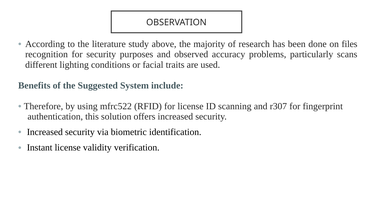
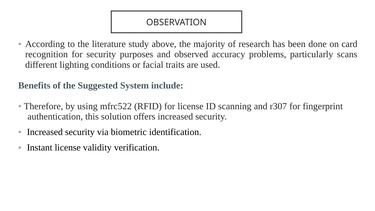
files: files -> card
